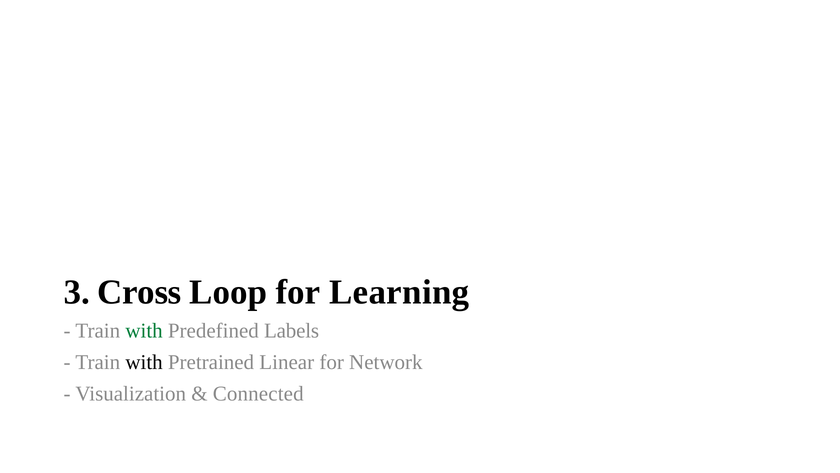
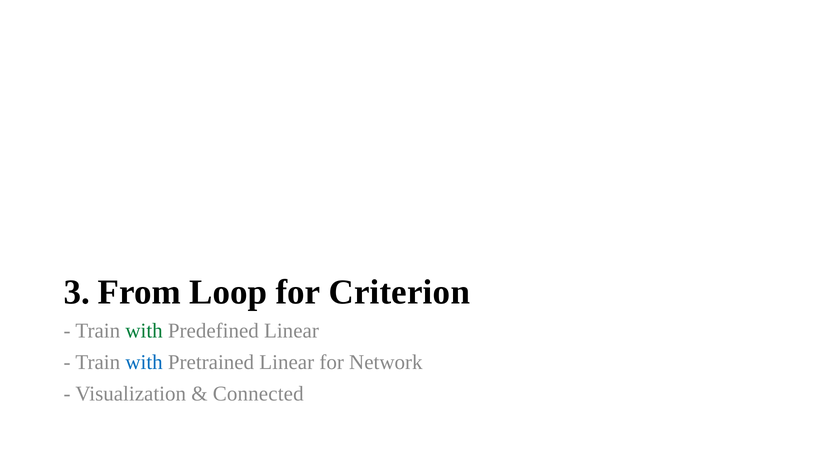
Cross: Cross -> From
Learning: Learning -> Criterion
Predefined Labels: Labels -> Linear
with at (144, 362) colour: black -> blue
